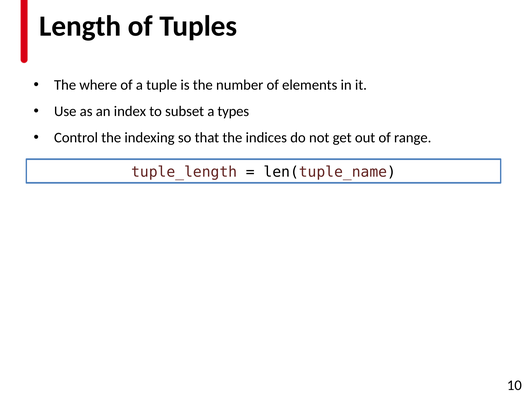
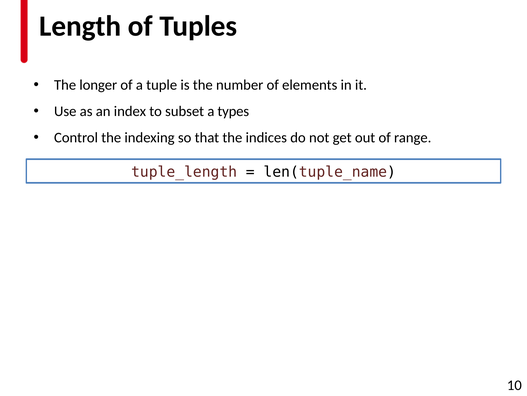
where: where -> longer
